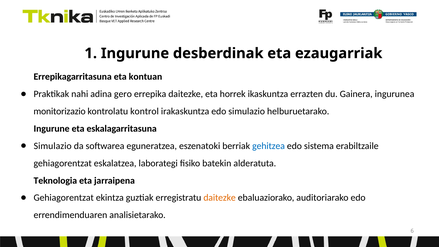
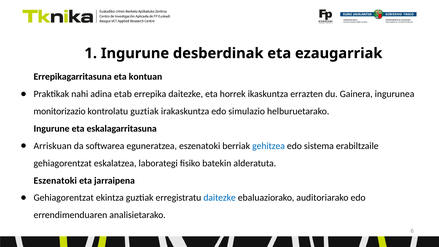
gero: gero -> etab
kontrolatu kontrol: kontrol -> guztiak
Simulazio at (53, 146): Simulazio -> Arriskuan
Teknologia at (55, 181): Teknologia -> Eszenatoki
daitezke at (220, 198) colour: orange -> blue
